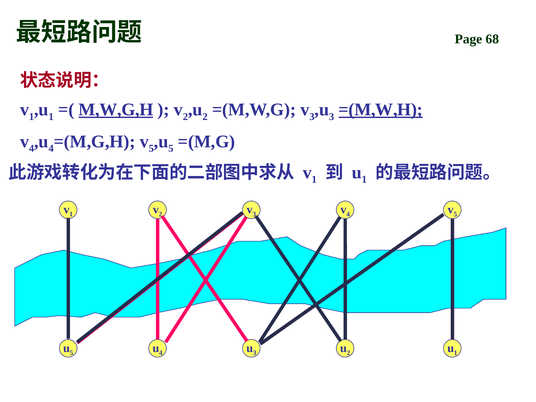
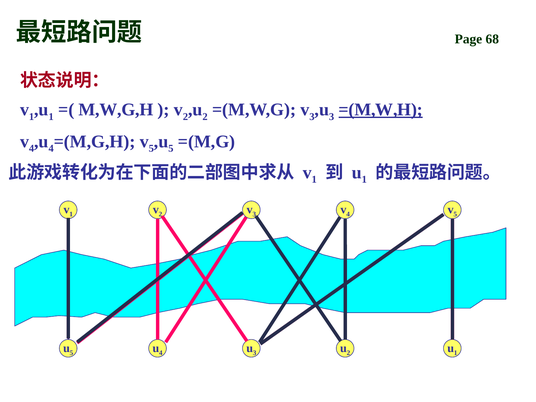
M,W,G,H underline: present -> none
